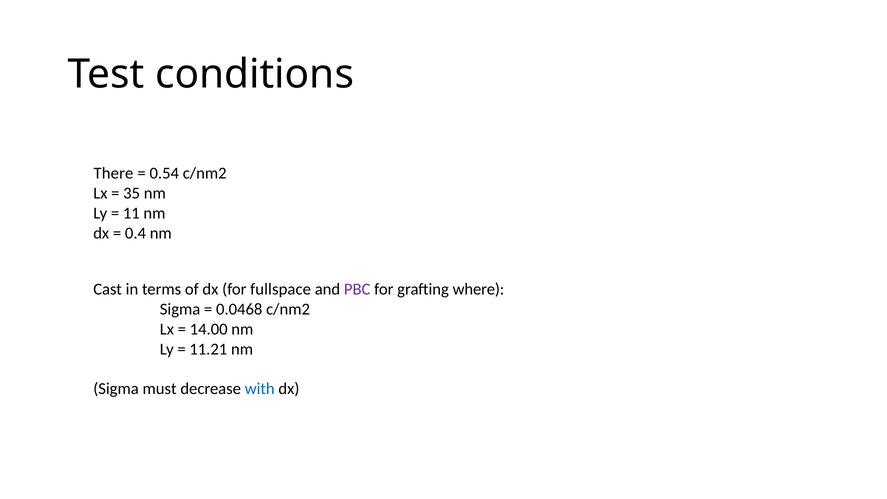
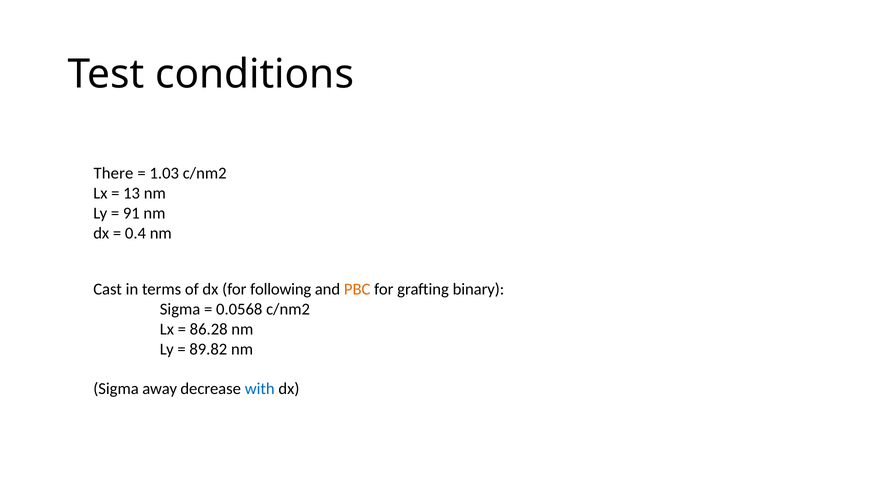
0.54: 0.54 -> 1.03
35: 35 -> 13
11: 11 -> 91
fullspace: fullspace -> following
PBC colour: purple -> orange
where: where -> binary
0.0468: 0.0468 -> 0.0568
14.00: 14.00 -> 86.28
11.21: 11.21 -> 89.82
must: must -> away
